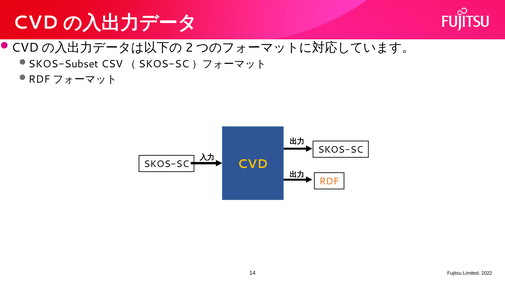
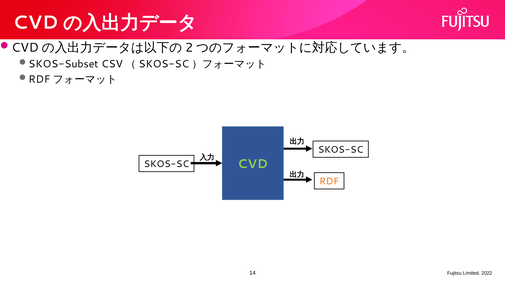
CVD colour: yellow -> light green
